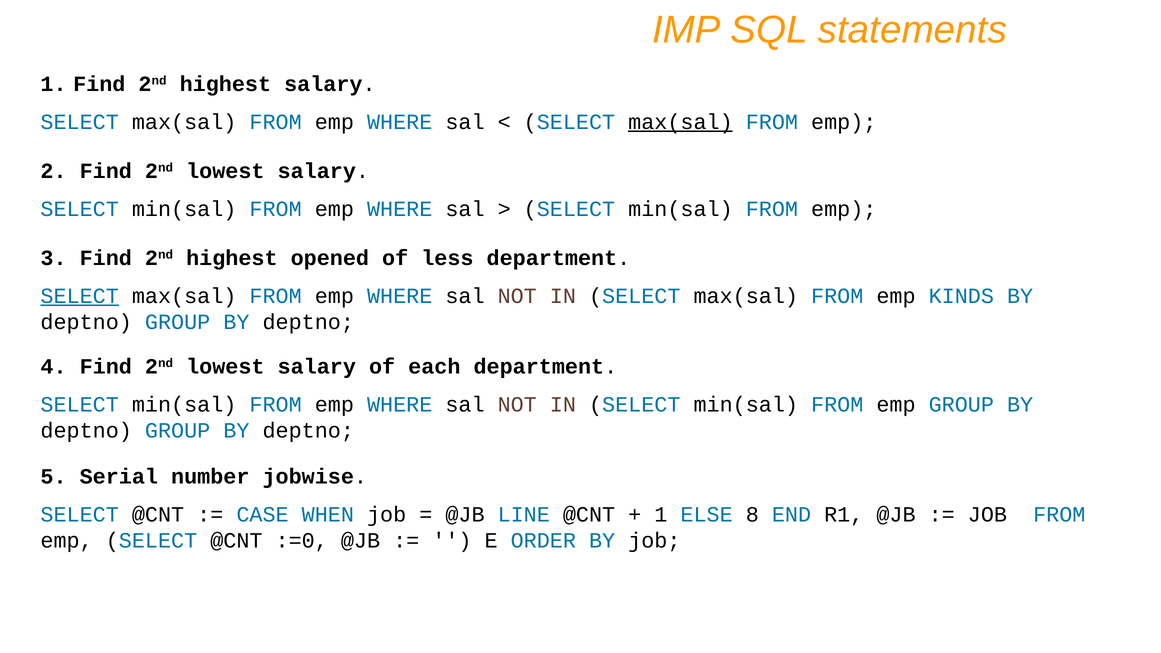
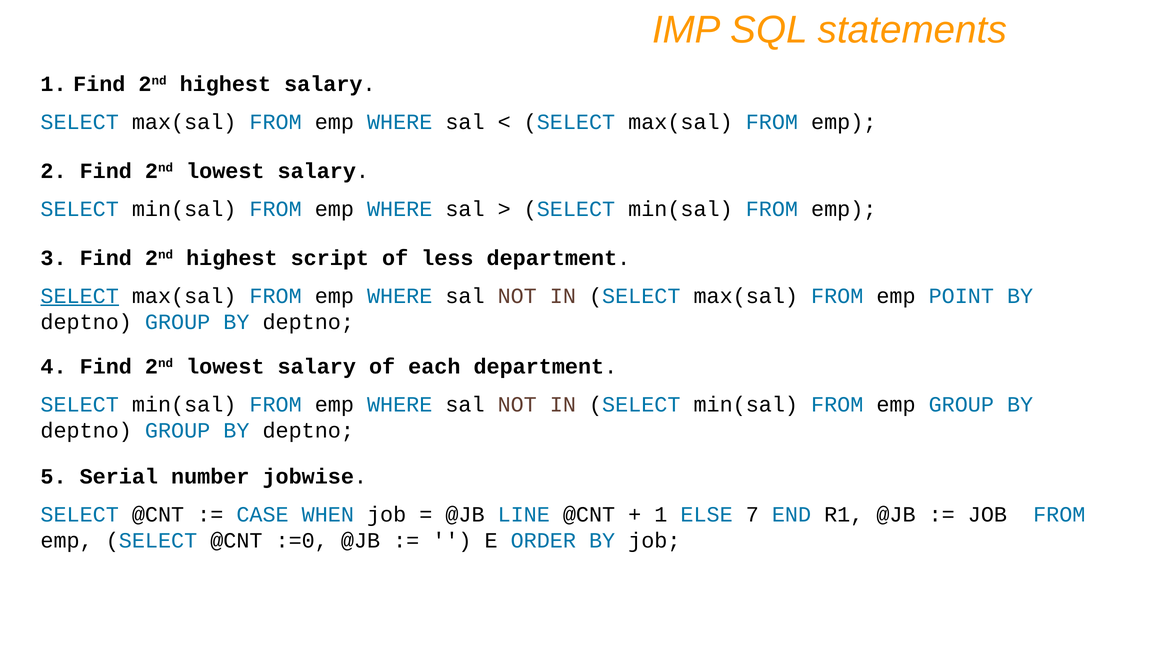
max(sal at (680, 122) underline: present -> none
opened: opened -> script
KINDS: KINDS -> POINT
8: 8 -> 7
